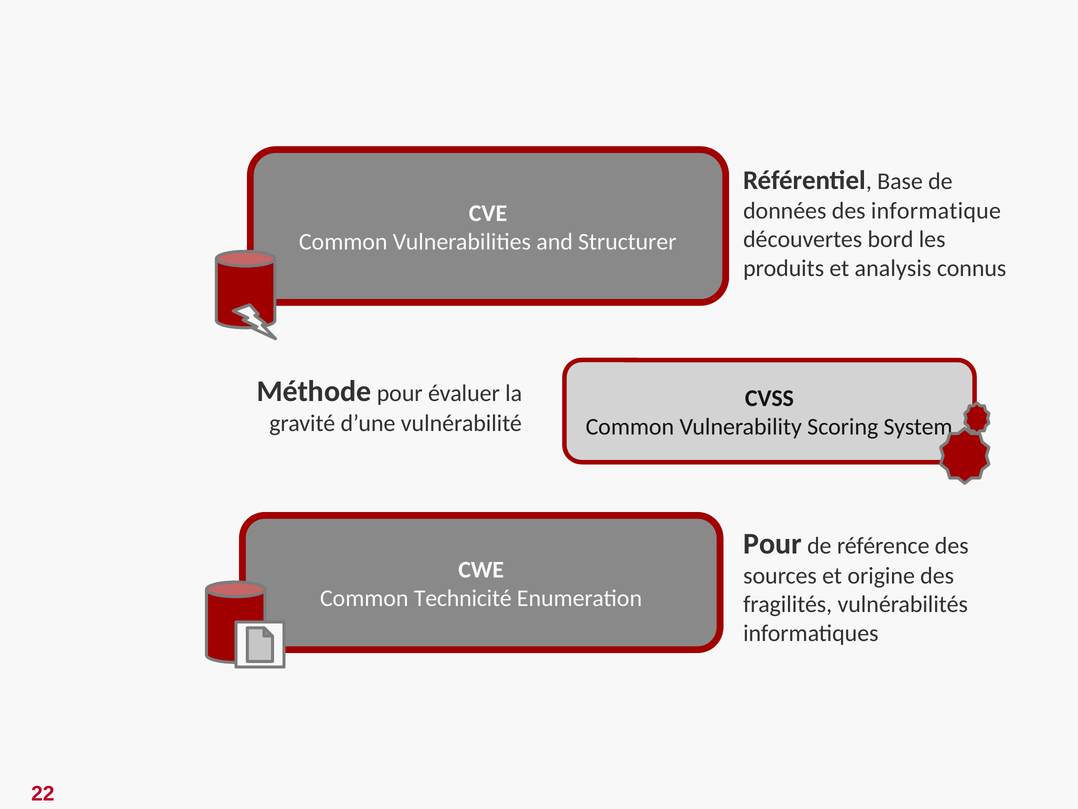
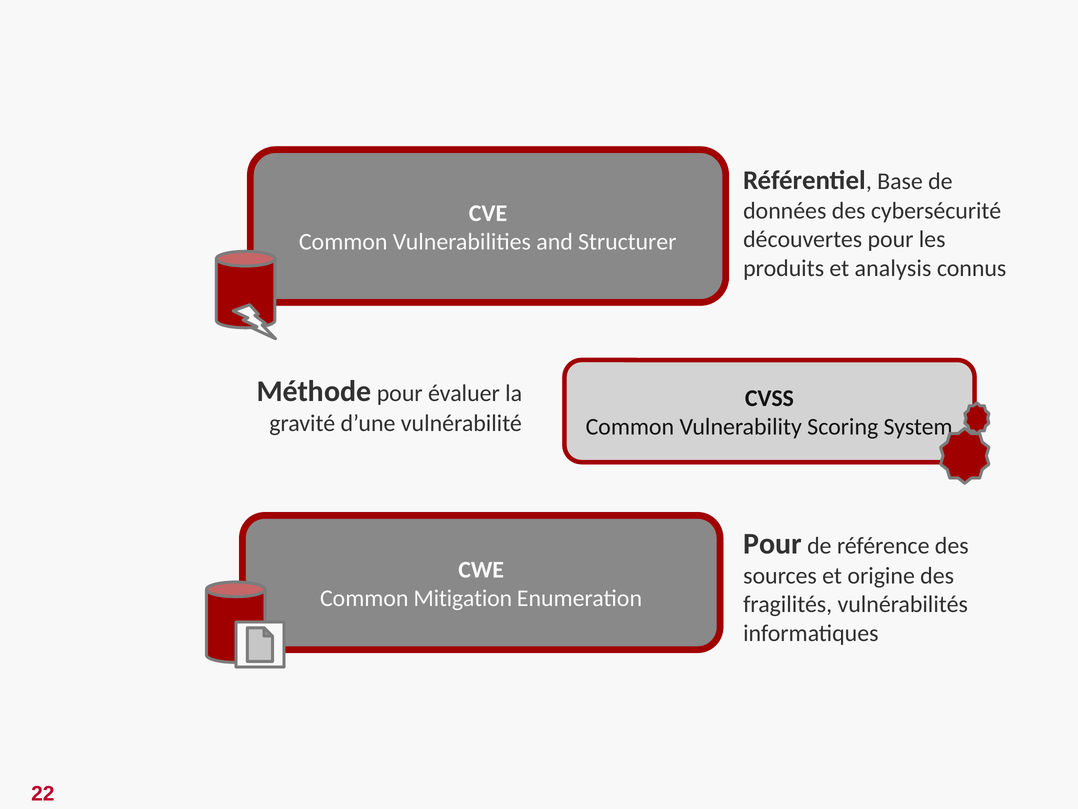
informatique: informatique -> cybersécurité
découvertes bord: bord -> pour
Technicité: Technicité -> Mitigation
